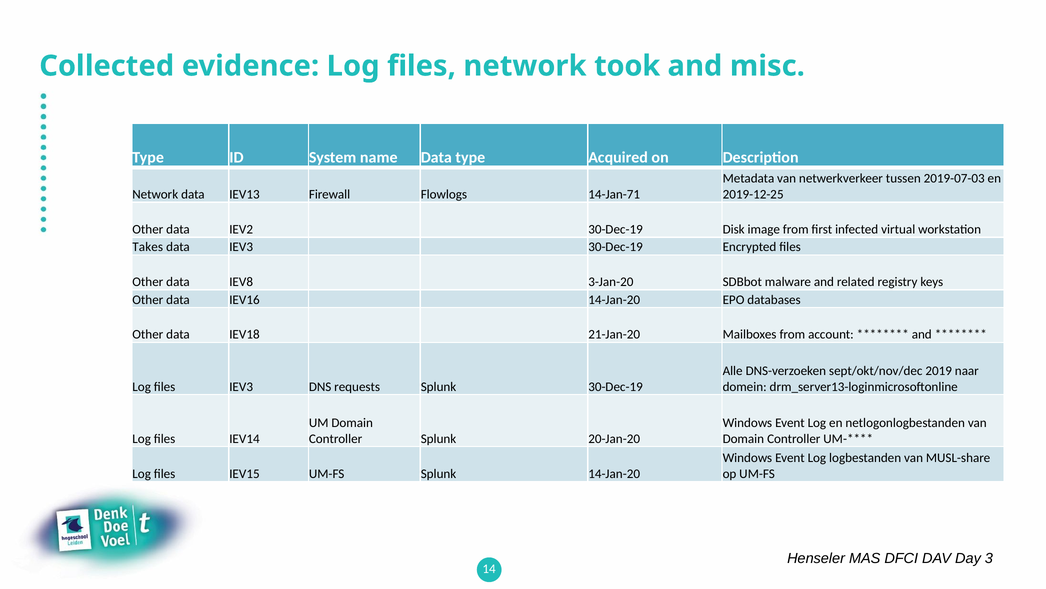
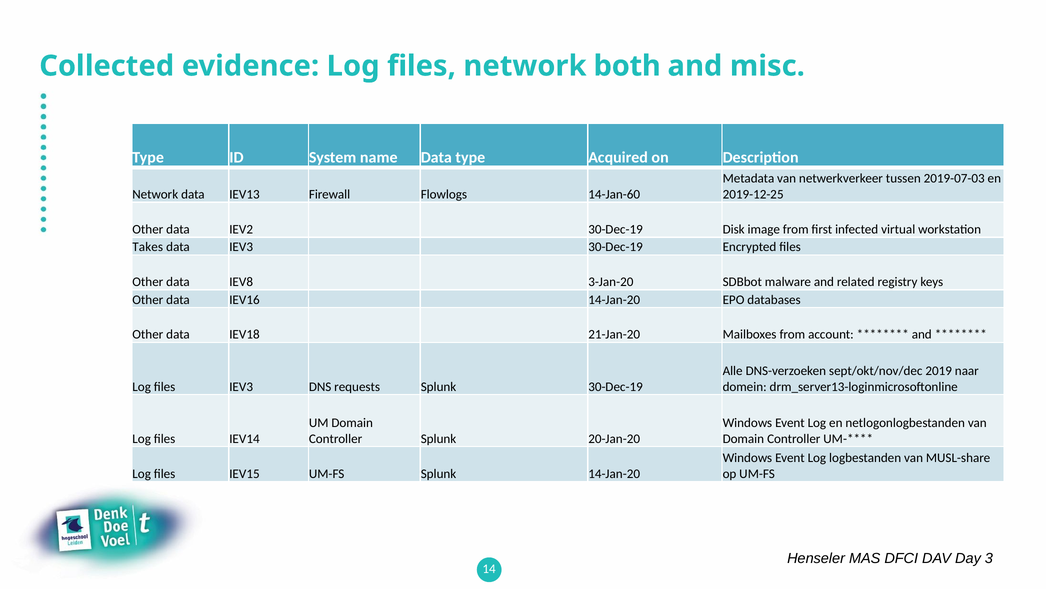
took: took -> both
14-Jan-71: 14-Jan-71 -> 14-Jan-60
